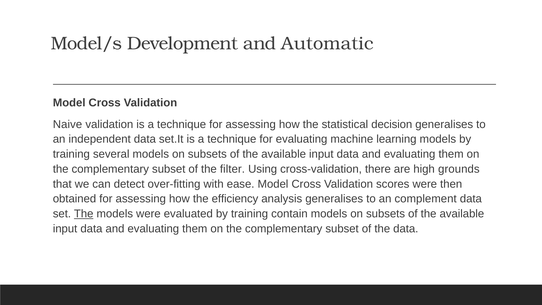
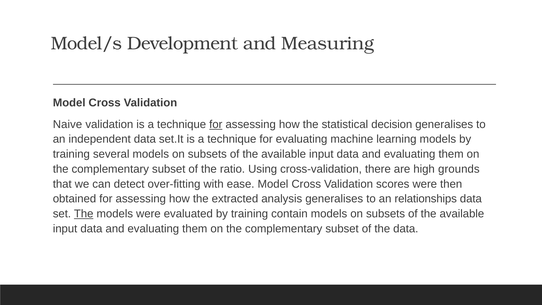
Automatic: Automatic -> Measuring
for at (216, 124) underline: none -> present
filter: filter -> ratio
efficiency: efficiency -> extracted
complement: complement -> relationships
